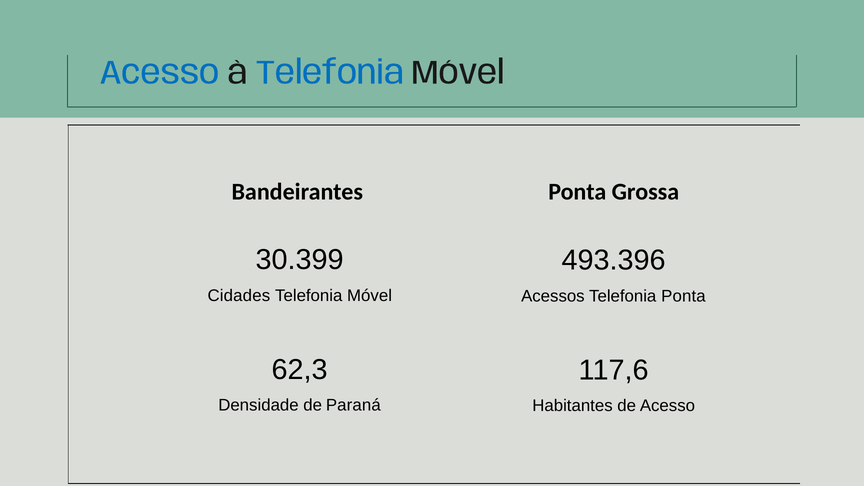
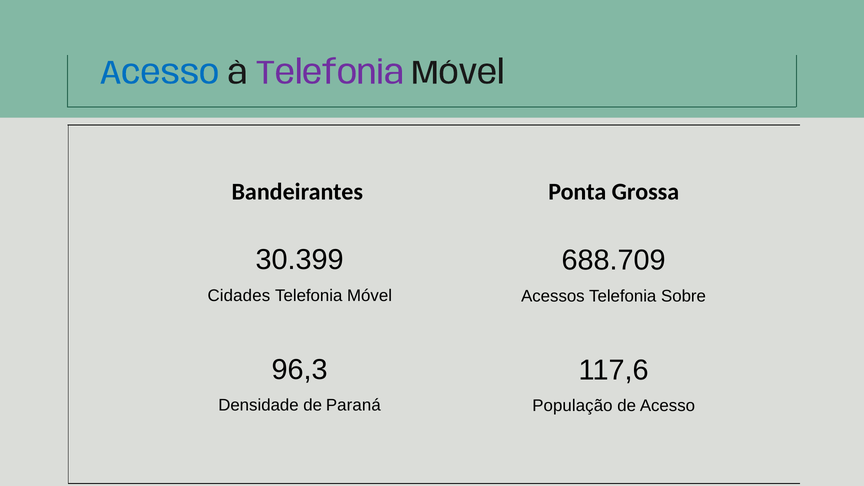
Telefonia at (330, 73) colour: blue -> purple
493.396: 493.396 -> 688.709
Telefonia Ponta: Ponta -> Sobre
62,3: 62,3 -> 96,3
Habitantes: Habitantes -> População
